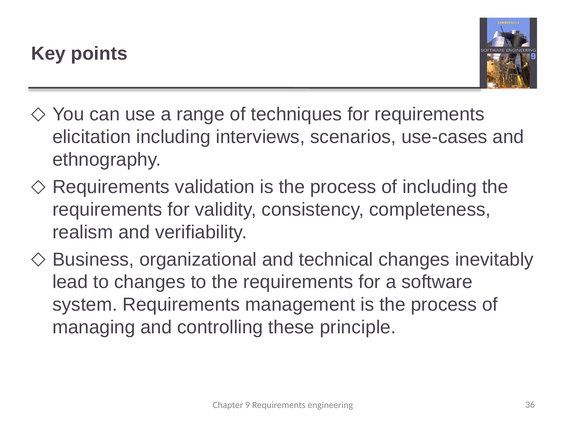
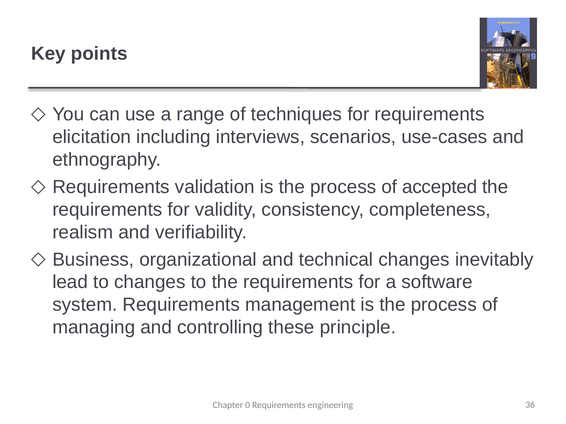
of including: including -> accepted
9: 9 -> 0
